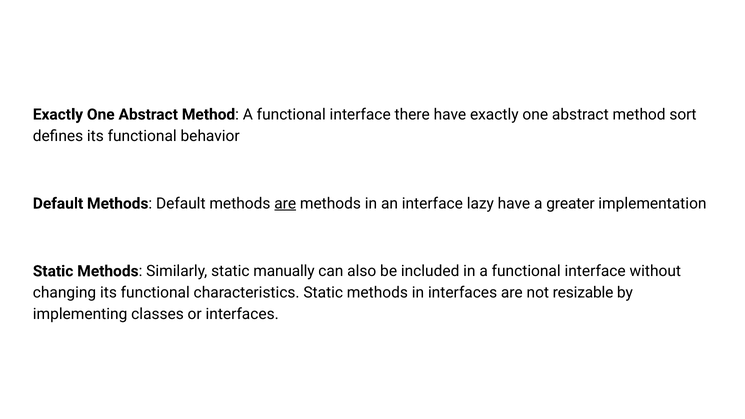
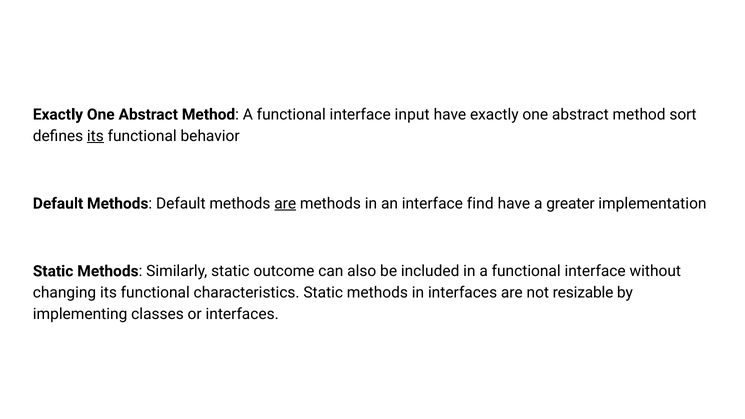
there: there -> input
its at (95, 136) underline: none -> present
lazy: lazy -> find
manually: manually -> outcome
